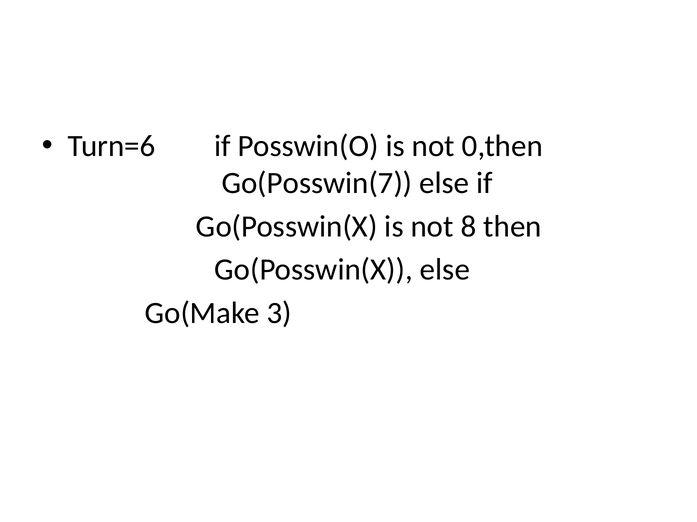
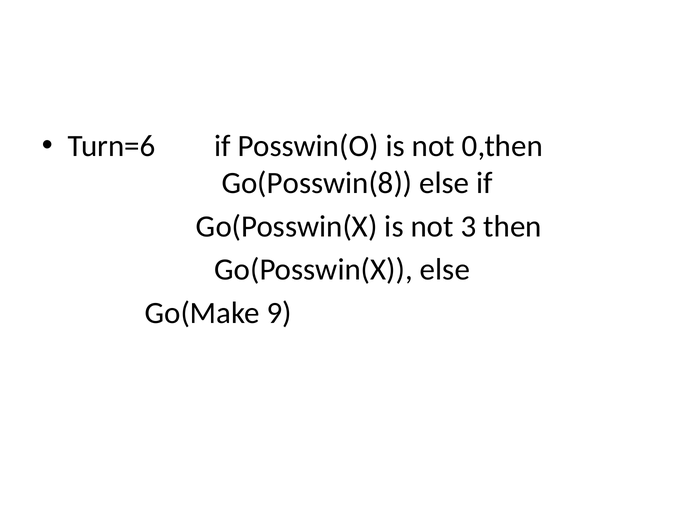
Go(Posswin(7: Go(Posswin(7 -> Go(Posswin(8
8: 8 -> 3
3: 3 -> 9
